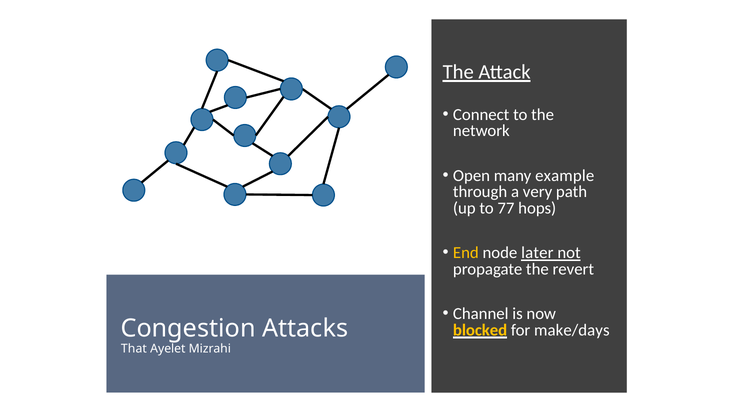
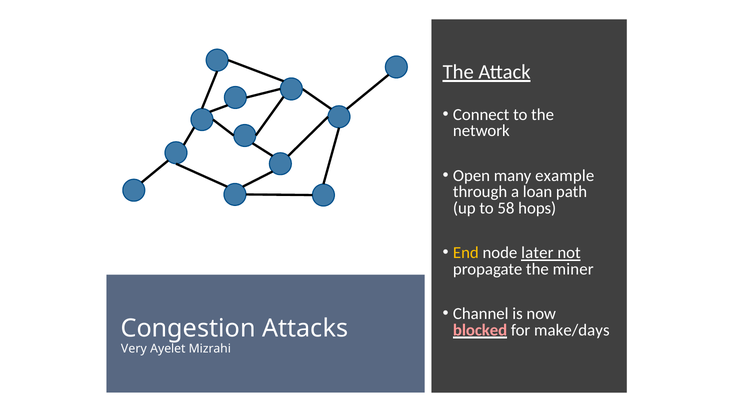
very: very -> loan
77: 77 -> 58
revert: revert -> miner
blocked colour: yellow -> pink
That: That -> Very
